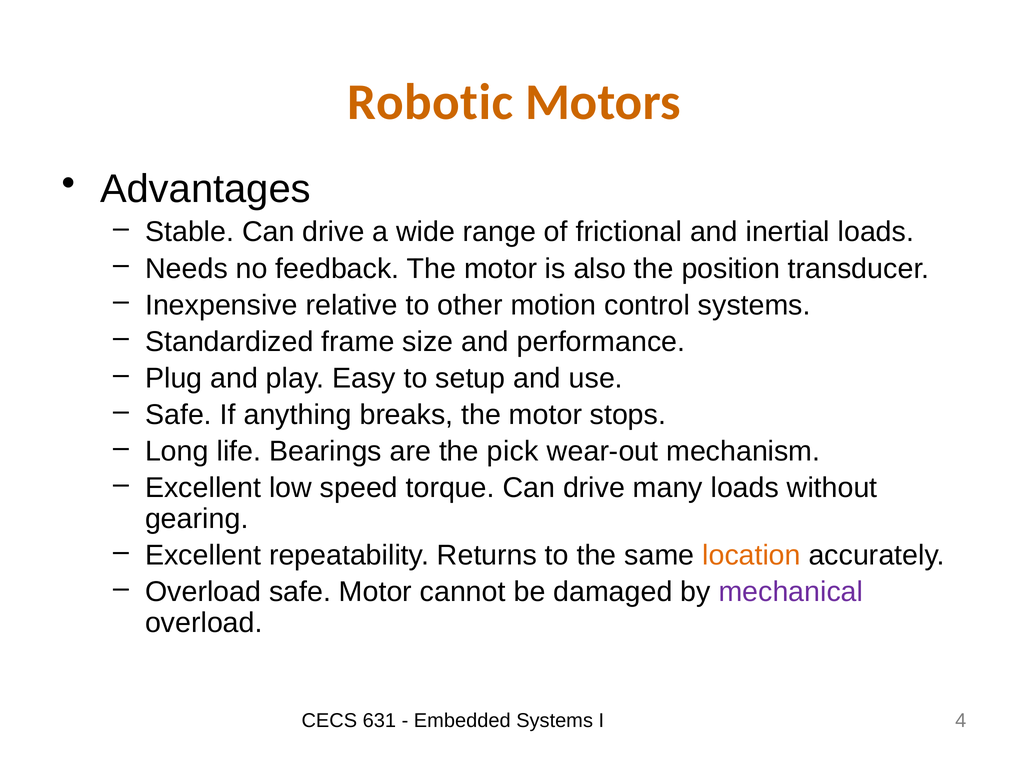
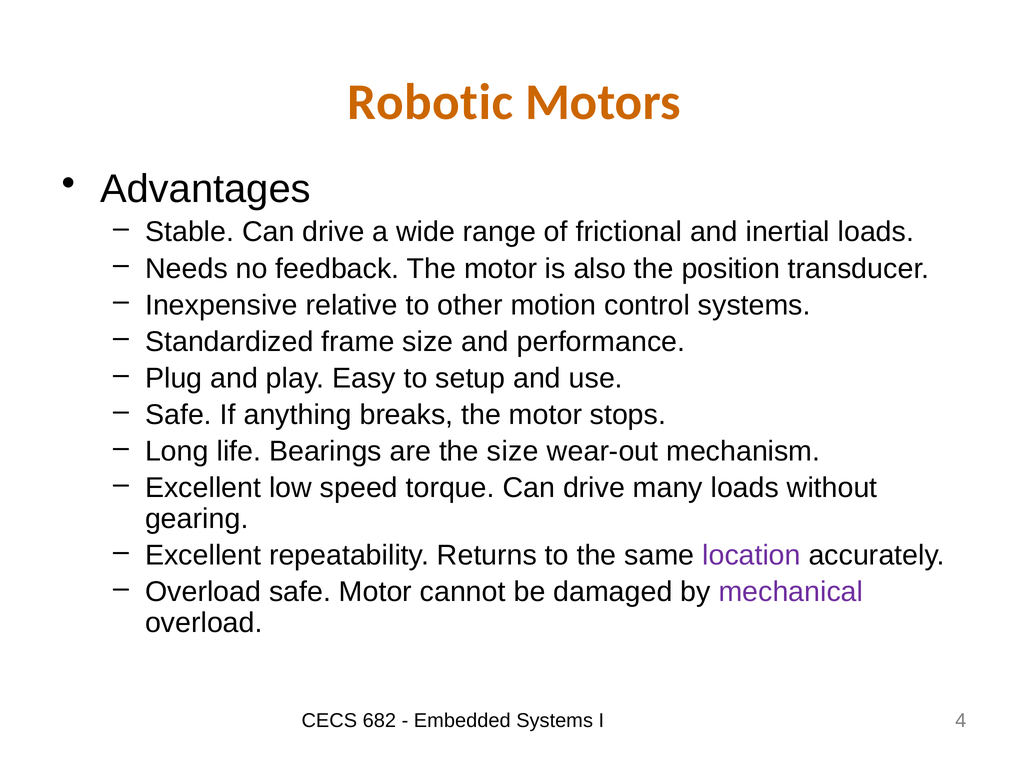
the pick: pick -> size
location colour: orange -> purple
631: 631 -> 682
